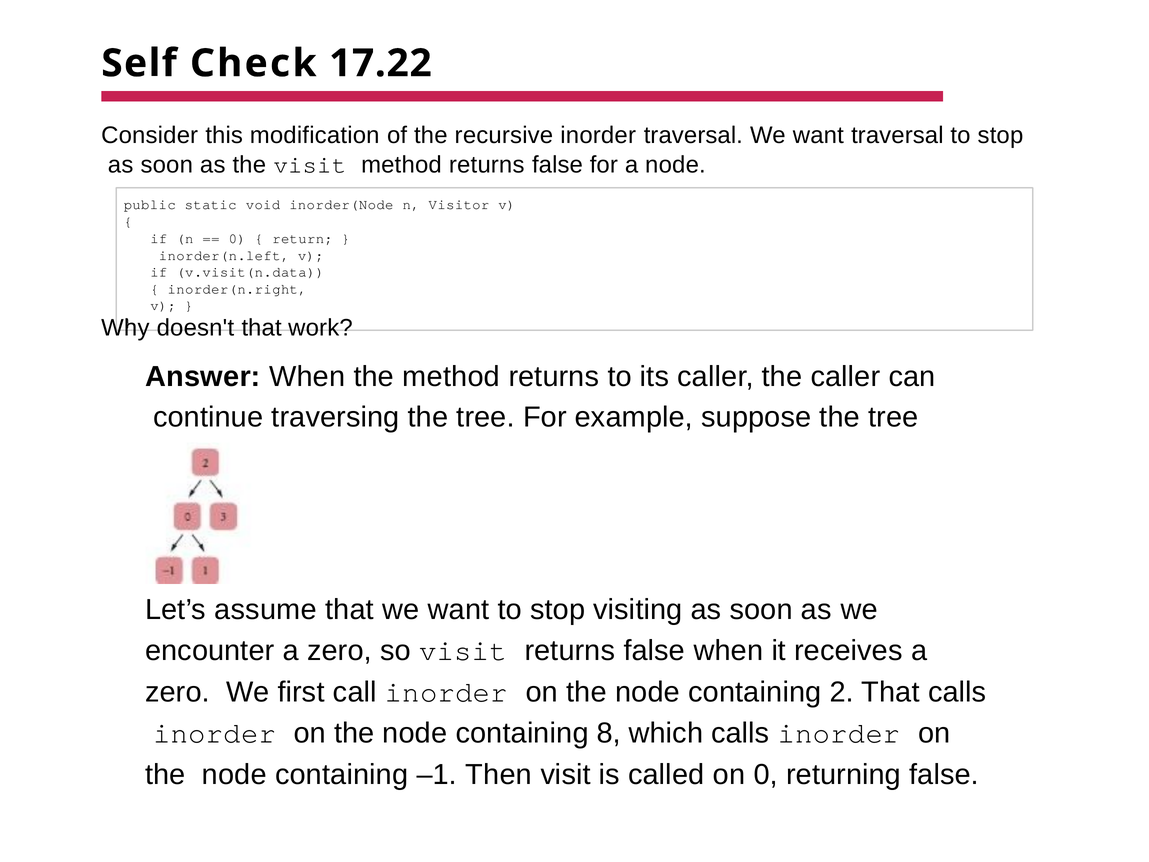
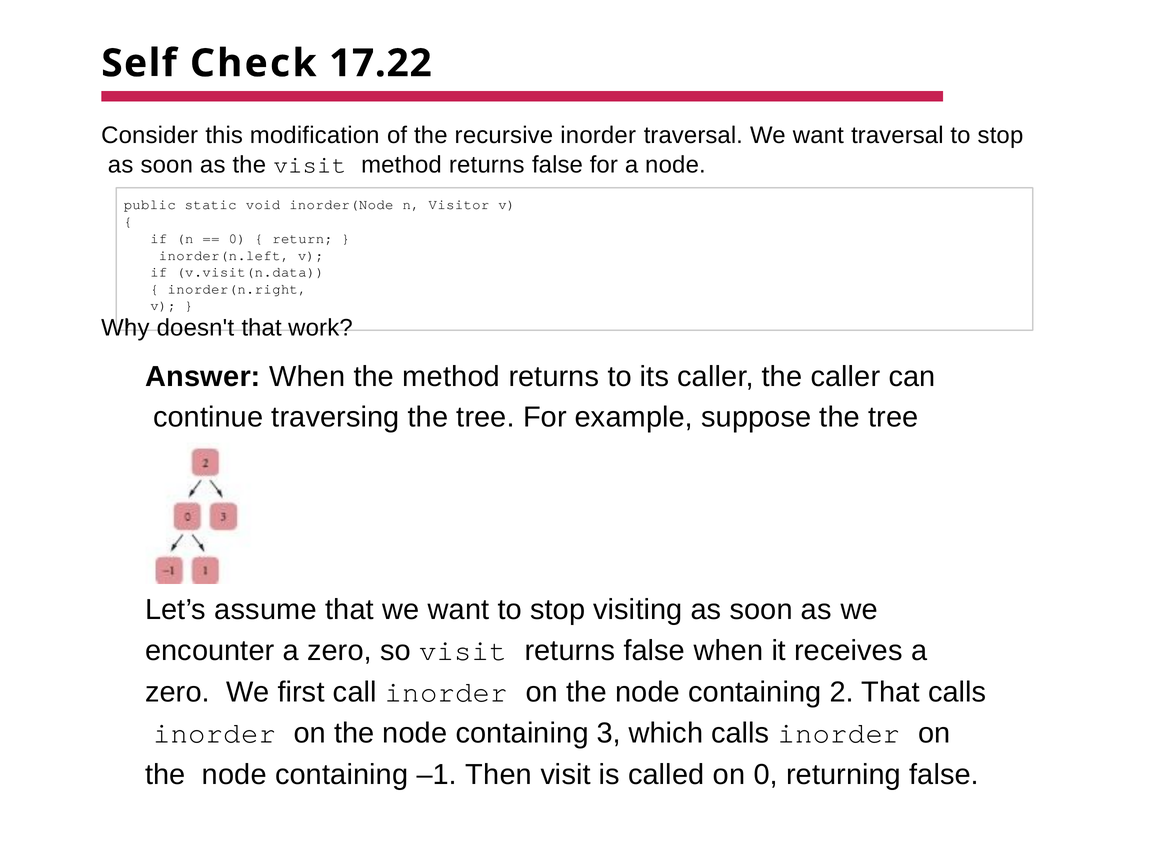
8: 8 -> 3
